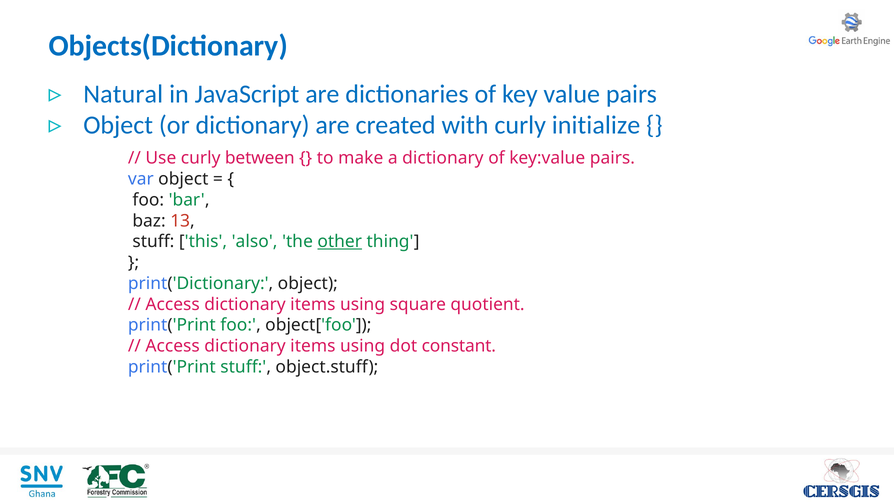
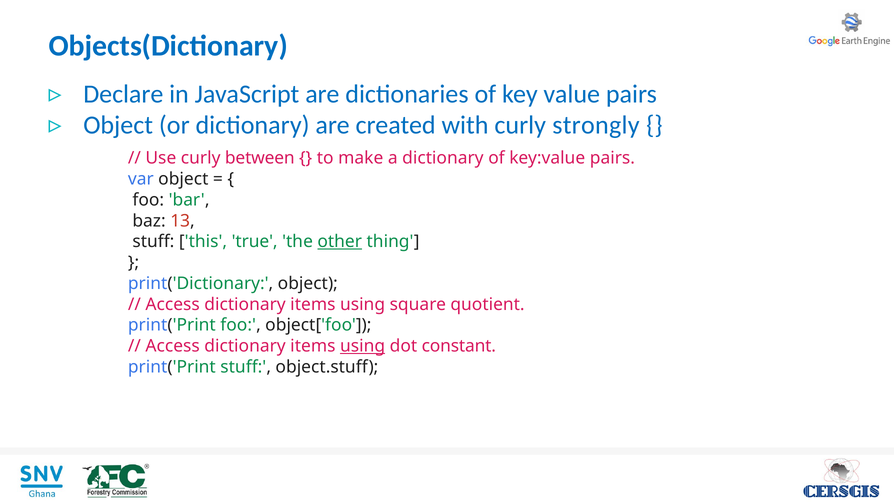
Natural: Natural -> Declare
initialize: initialize -> strongly
also: also -> true
using at (363, 346) underline: none -> present
